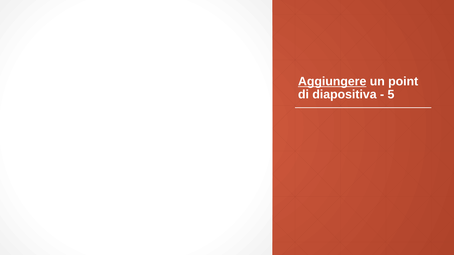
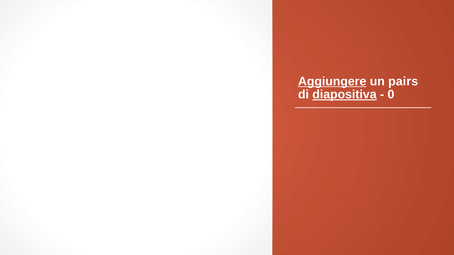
point: point -> pairs
diapositiva underline: none -> present
5: 5 -> 0
